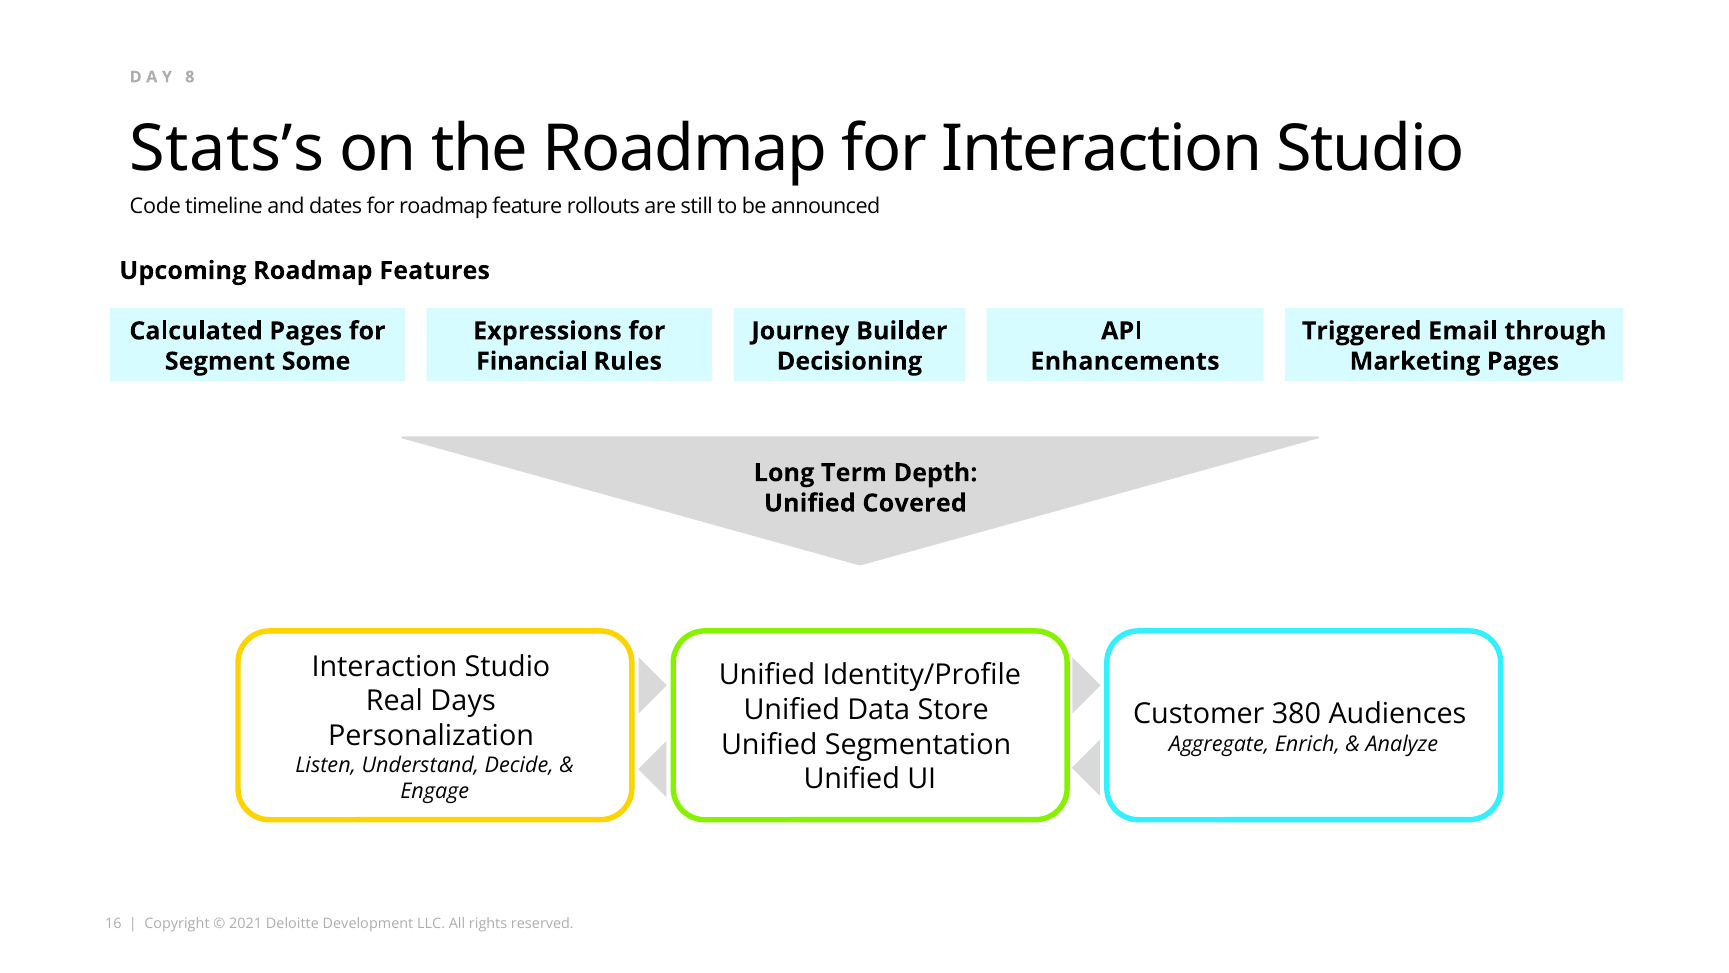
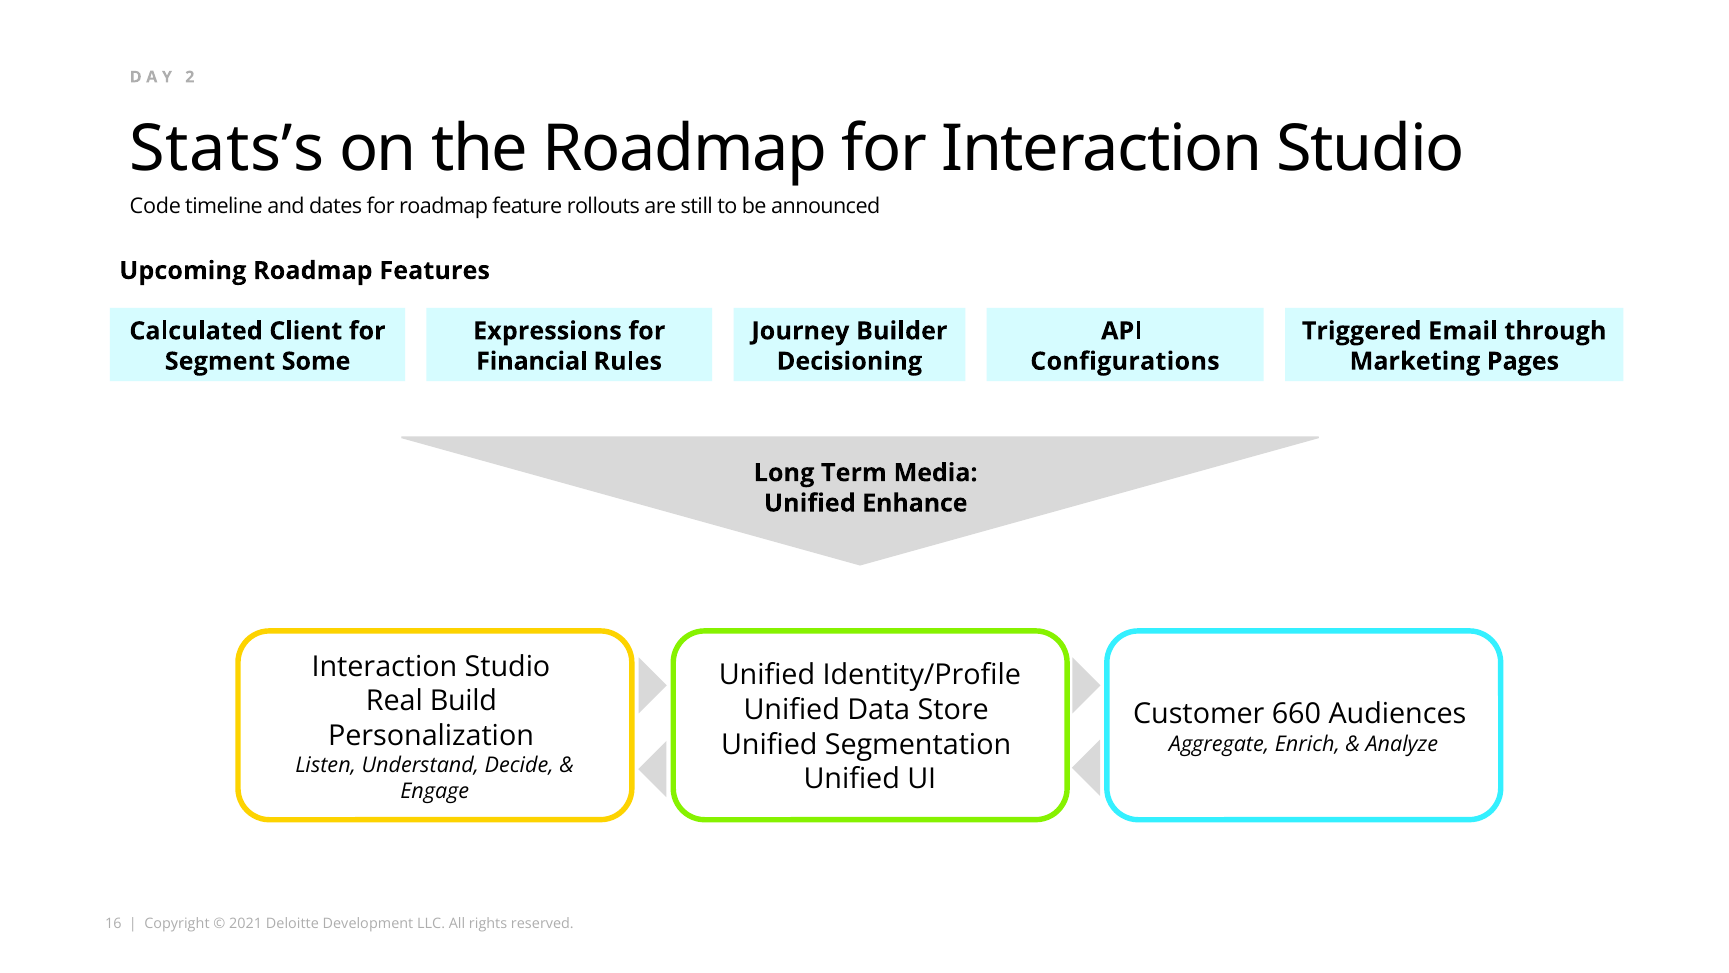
8: 8 -> 2
Calculated Pages: Pages -> Client
Enhancements: Enhancements -> Configurations
Depth: Depth -> Media
Covered: Covered -> Enhance
Days: Days -> Build
380: 380 -> 660
